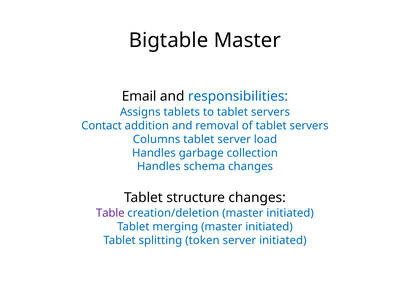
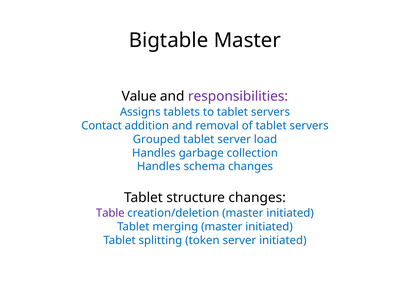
Email: Email -> Value
responsibilities colour: blue -> purple
Columns: Columns -> Grouped
